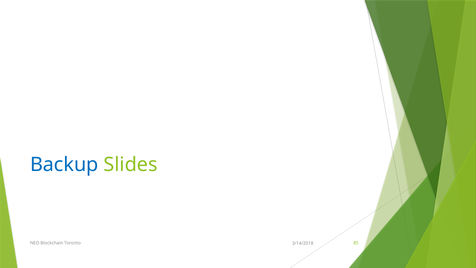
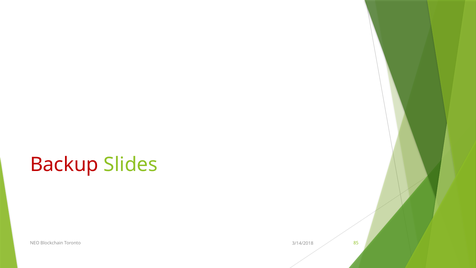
Backup colour: blue -> red
